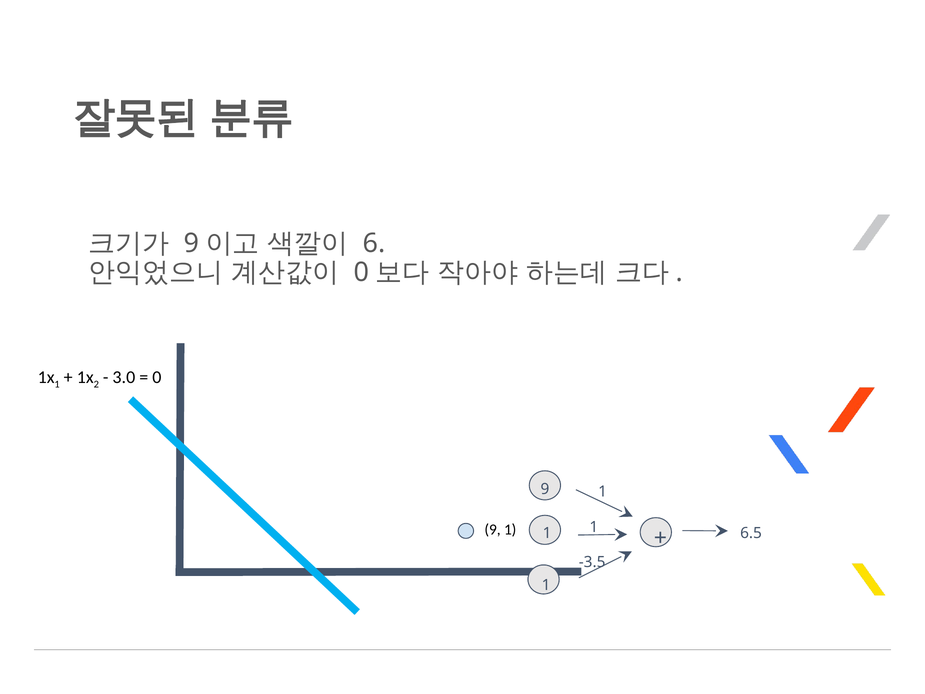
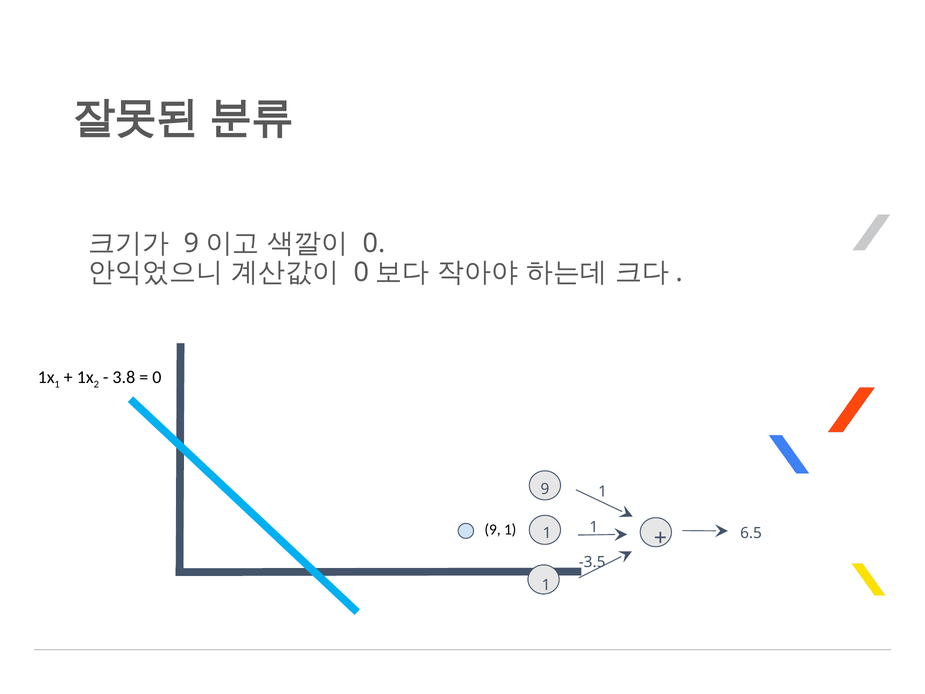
6 at (374, 243): 6 -> 0
3.0: 3.0 -> 3.8
